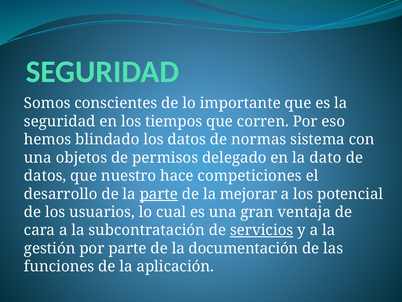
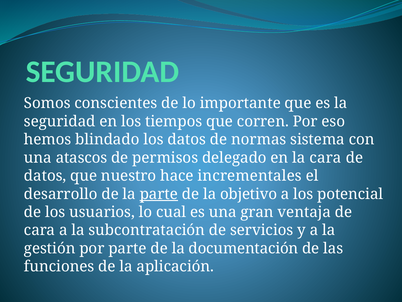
objetos: objetos -> atascos
la dato: dato -> cara
competiciones: competiciones -> incrementales
mejorar: mejorar -> objetivo
servicios underline: present -> none
